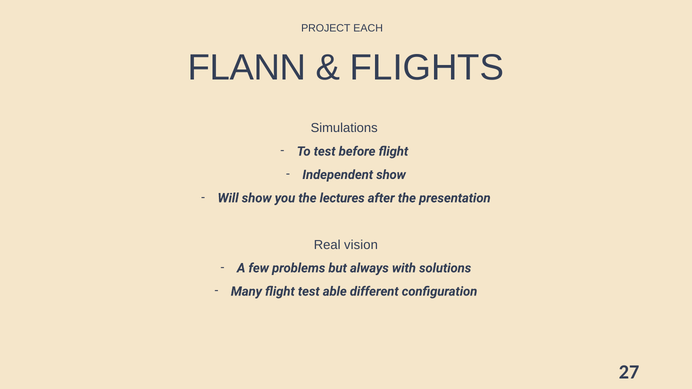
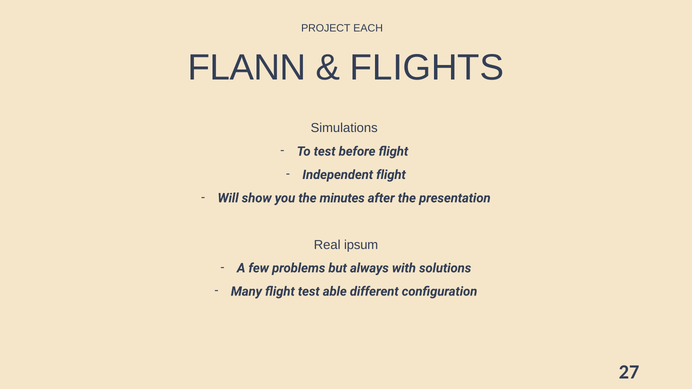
Independent show: show -> flight
lectures: lectures -> minutes
vision: vision -> ipsum
